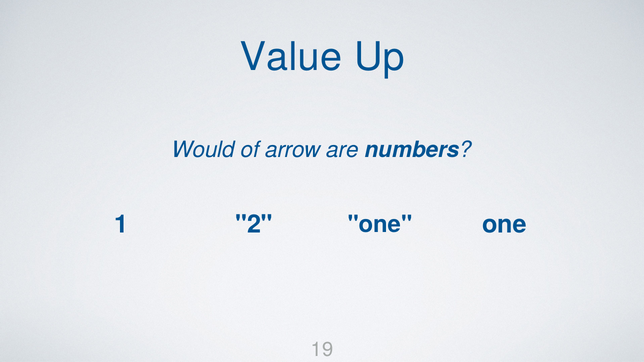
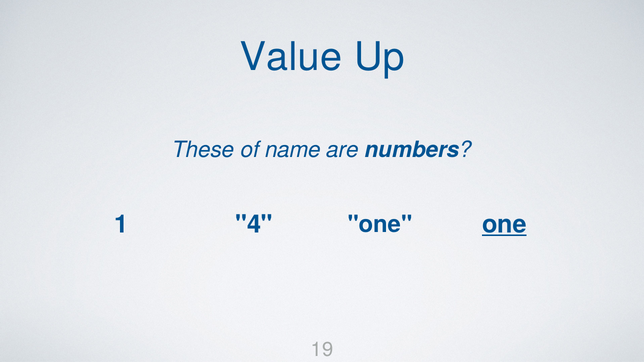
Would: Would -> These
arrow: arrow -> name
2: 2 -> 4
one at (504, 225) underline: none -> present
